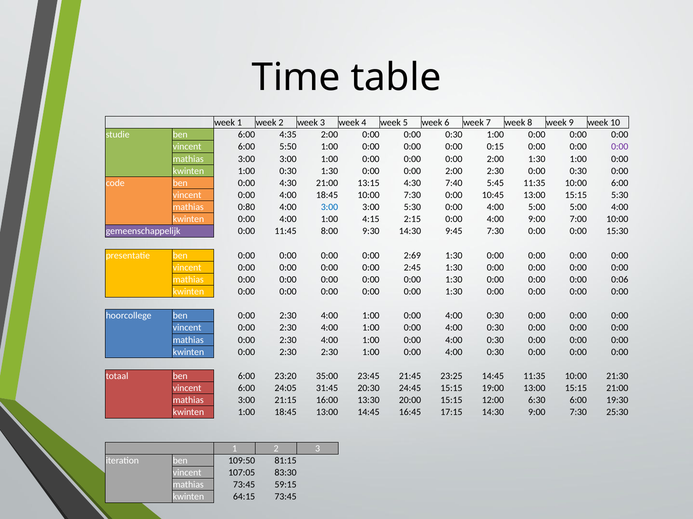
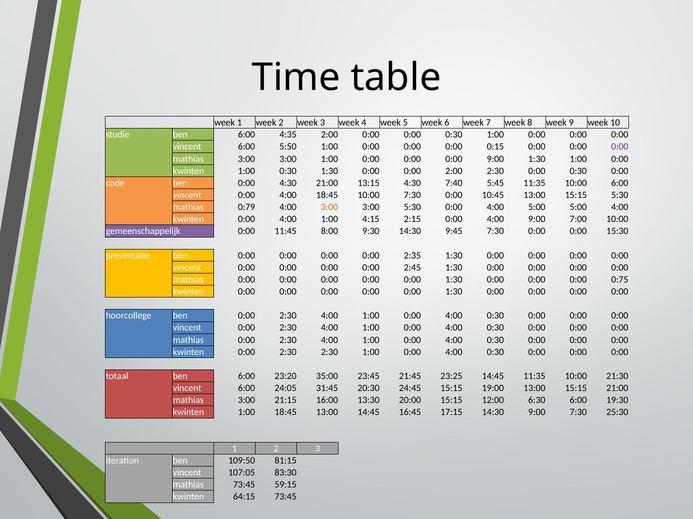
0:00 0:00 0:00 2:00: 2:00 -> 9:00
0:80: 0:80 -> 0:79
3:00 at (329, 207) colour: blue -> orange
2:69: 2:69 -> 2:35
0:06: 0:06 -> 0:75
